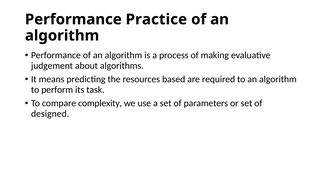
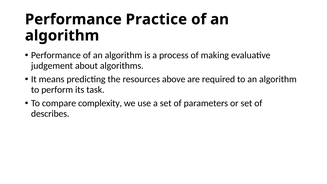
based: based -> above
designed: designed -> describes
